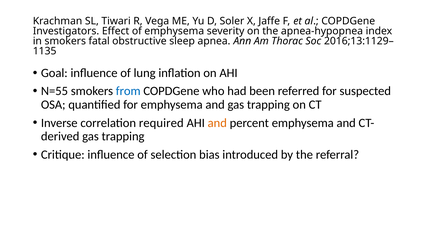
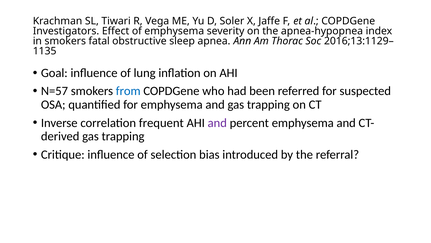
N=55: N=55 -> N=57
required: required -> frequent
and at (217, 123) colour: orange -> purple
